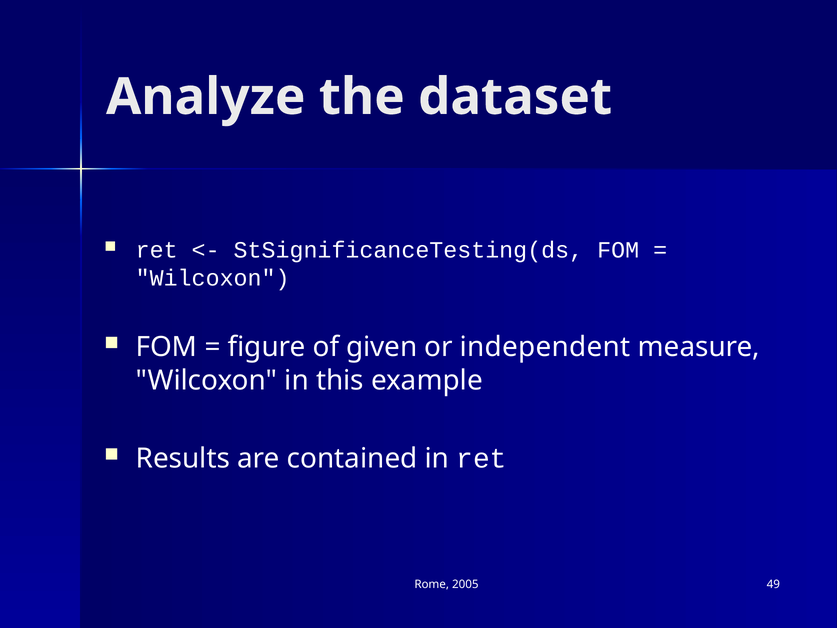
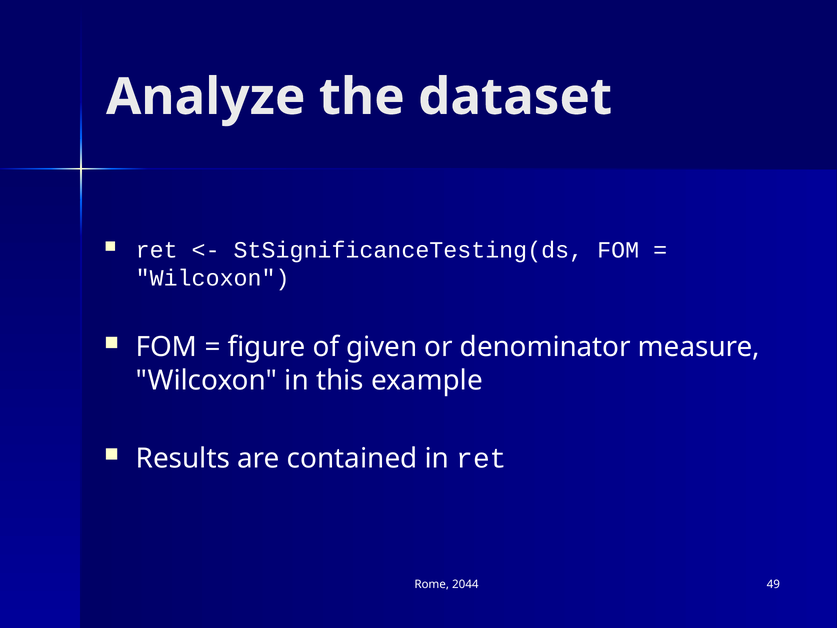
independent: independent -> denominator
2005: 2005 -> 2044
